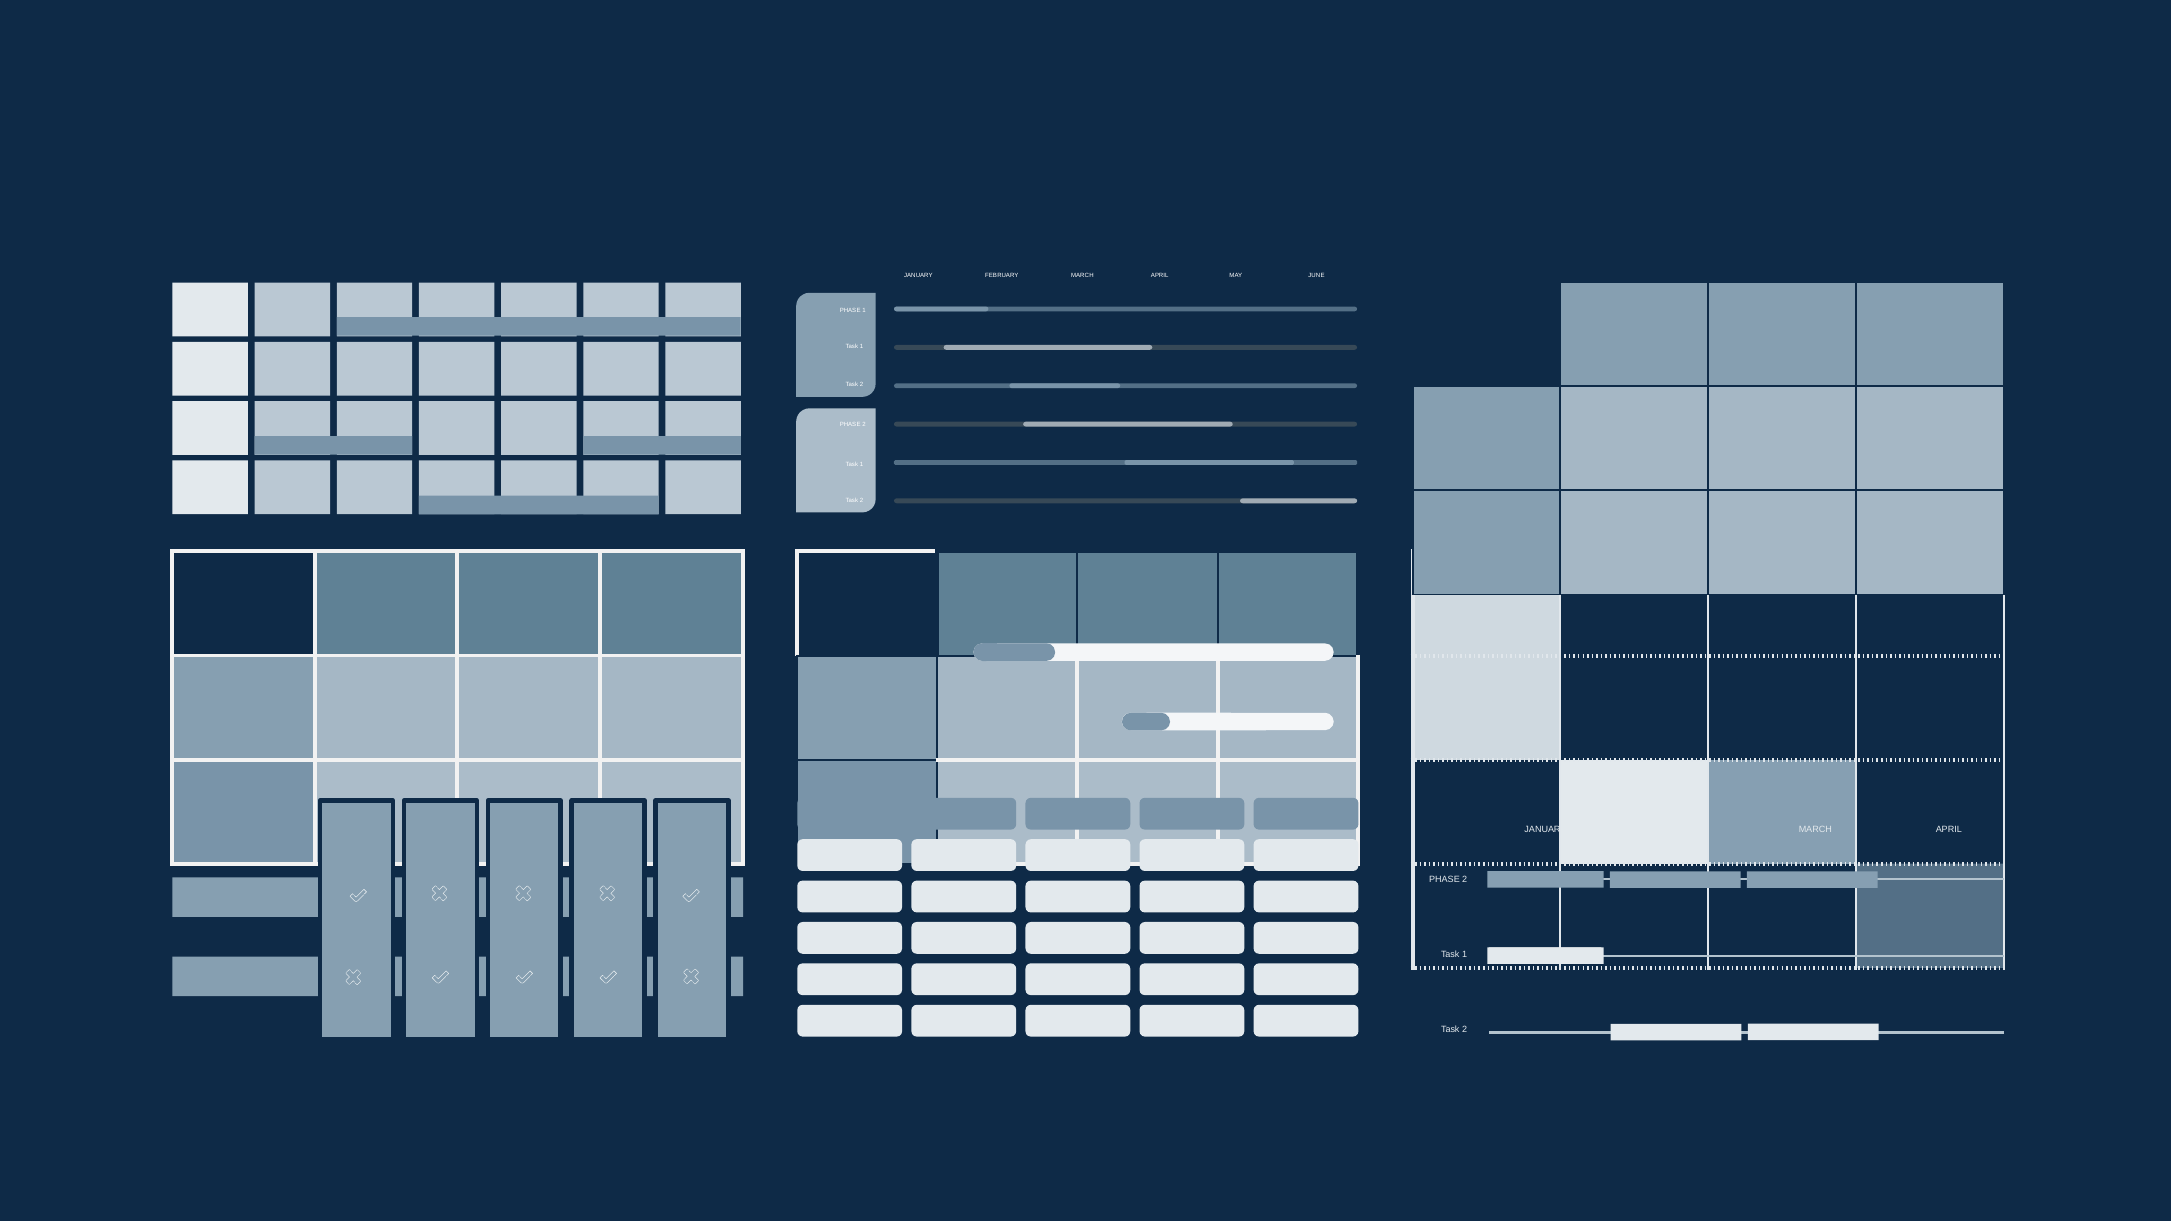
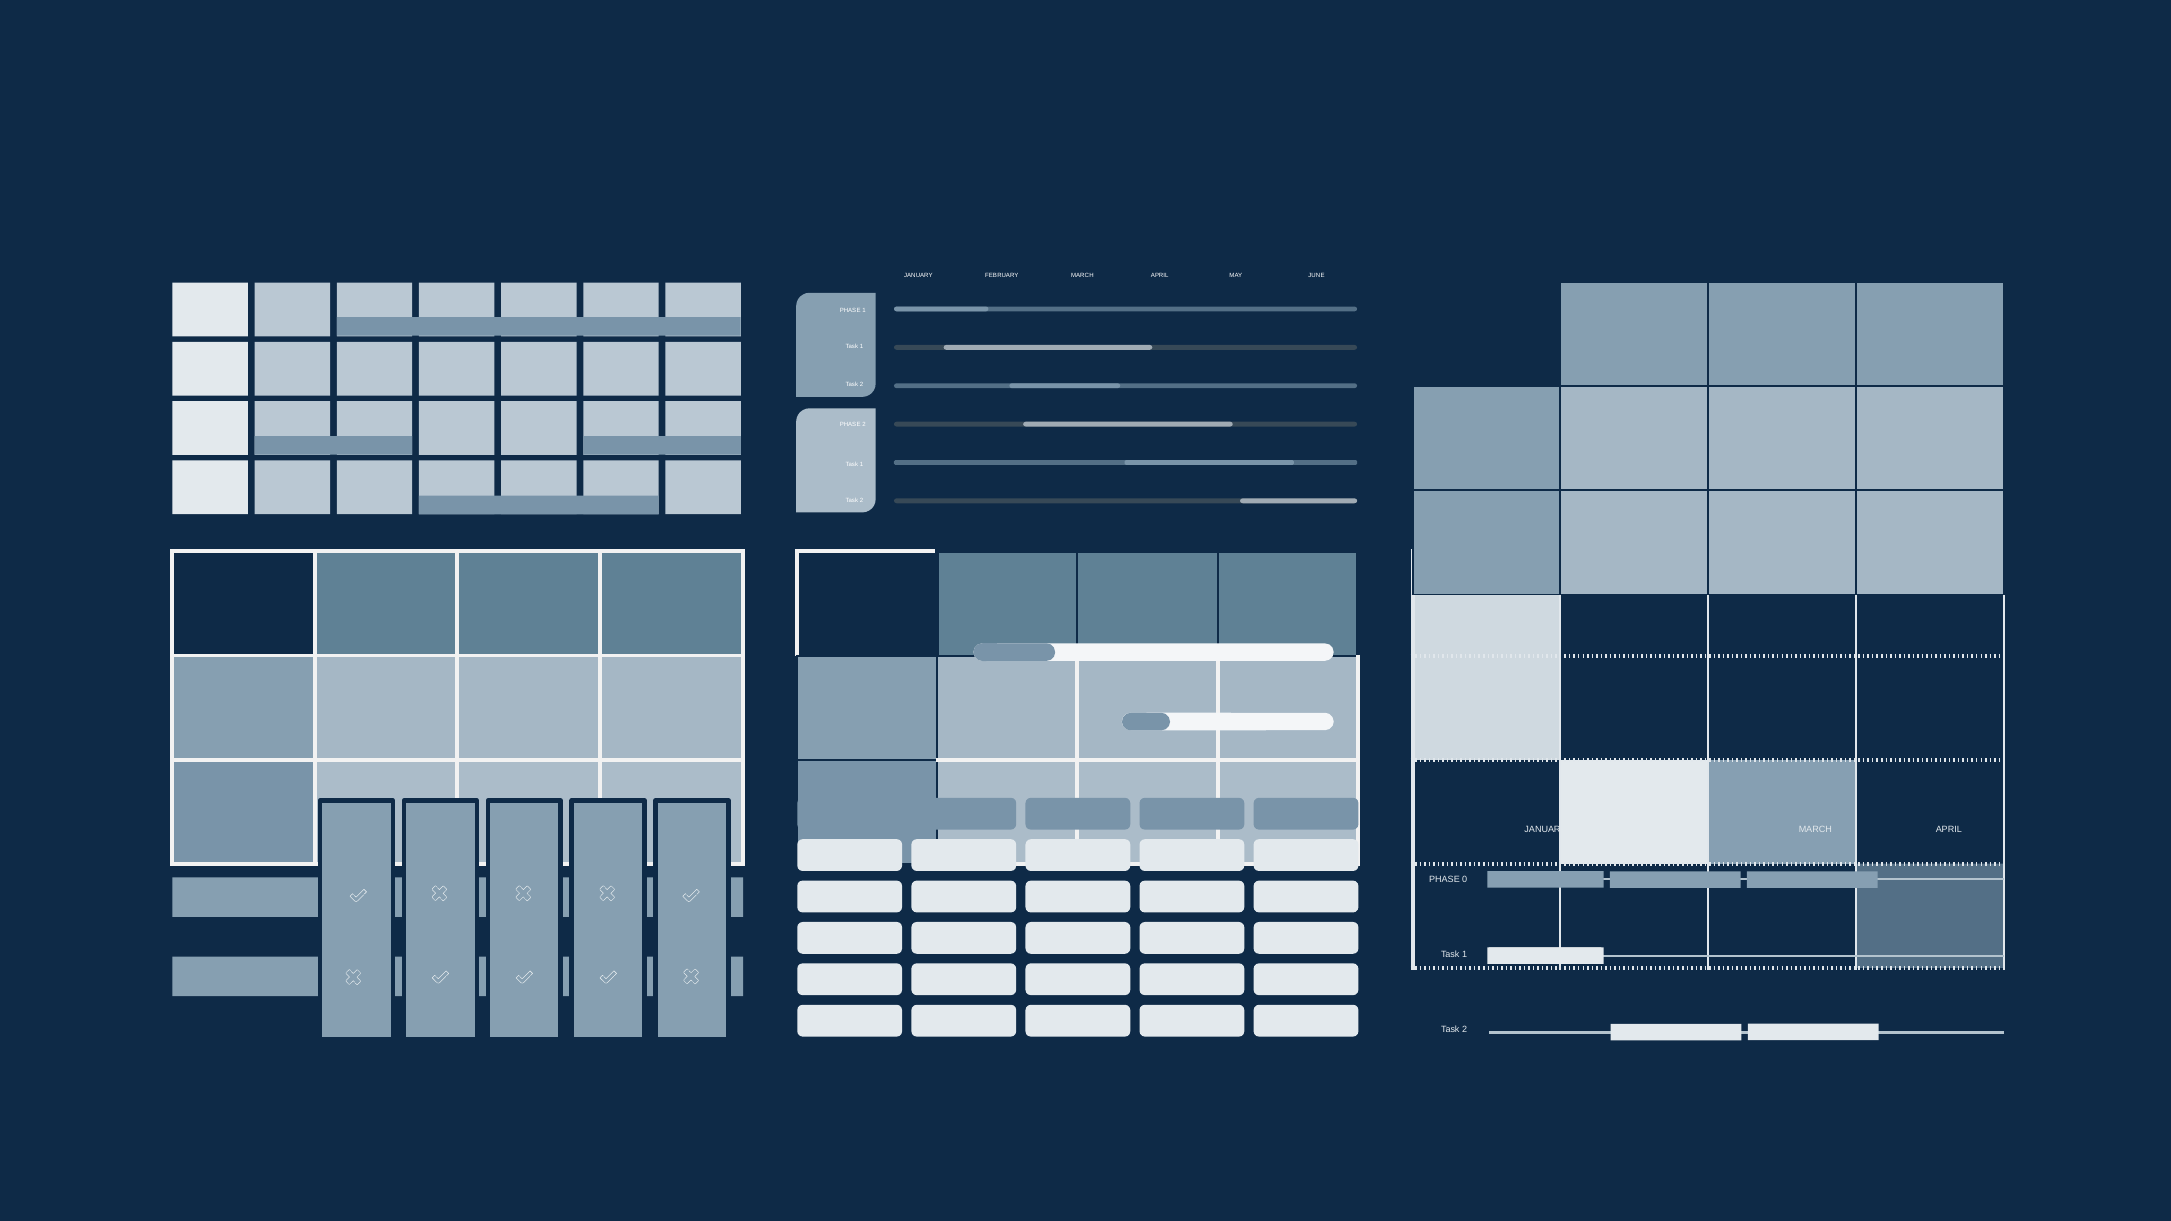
2 at (1465, 880): 2 -> 0
